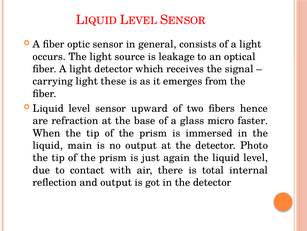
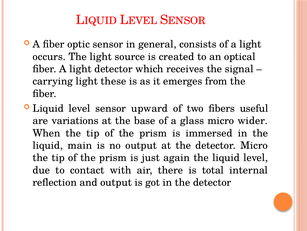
leakage: leakage -> created
hence: hence -> useful
refraction: refraction -> variations
faster: faster -> wider
detector Photo: Photo -> Micro
